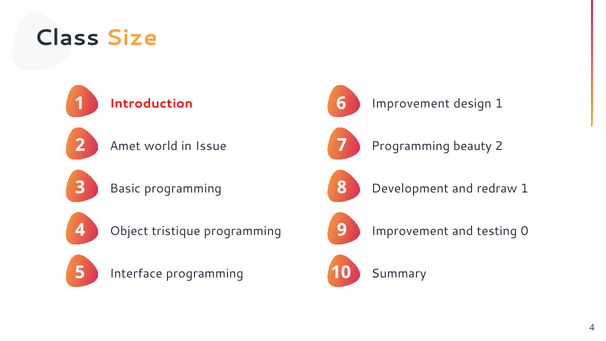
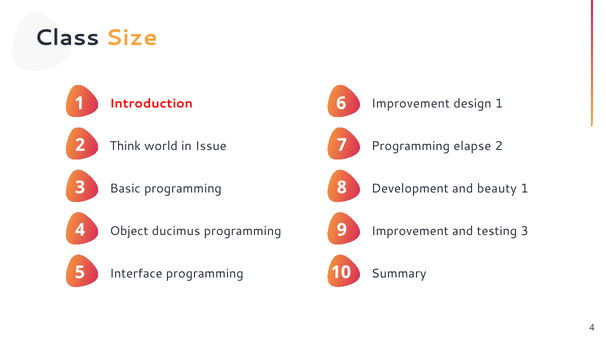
Amet: Amet -> Think
beauty: beauty -> elapse
redraw: redraw -> beauty
tristique: tristique -> ducimus
testing 0: 0 -> 3
